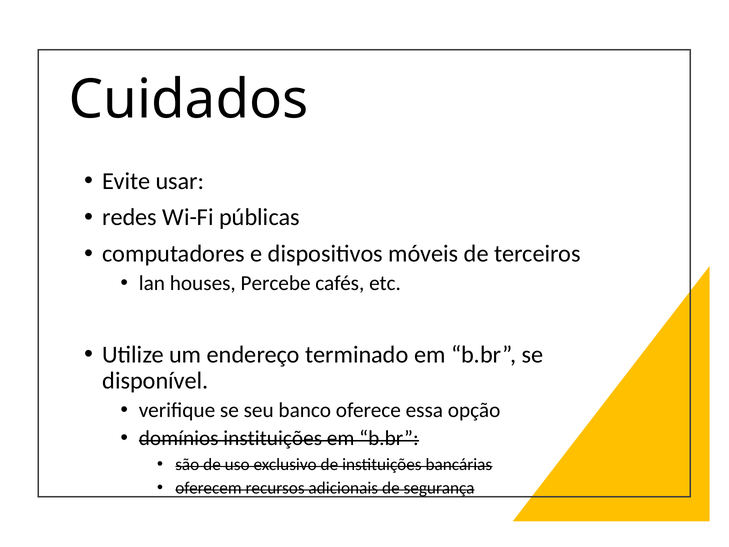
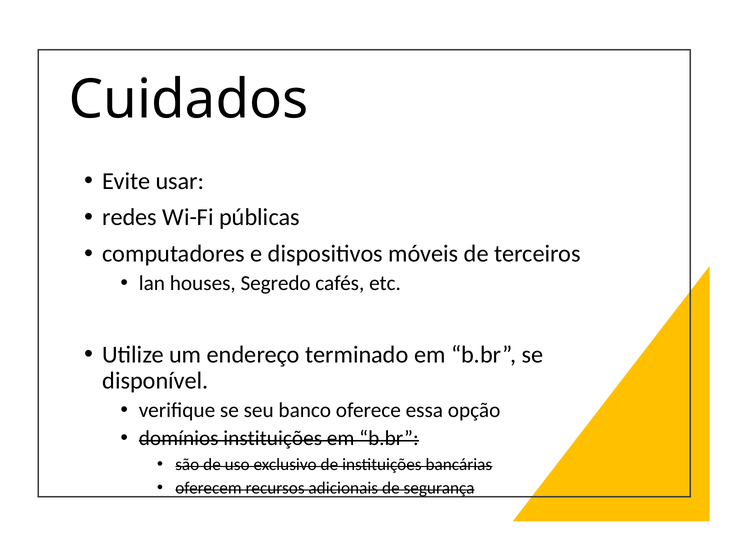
Percebe: Percebe -> Segredo
